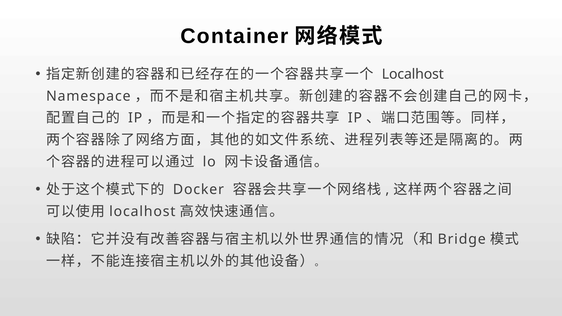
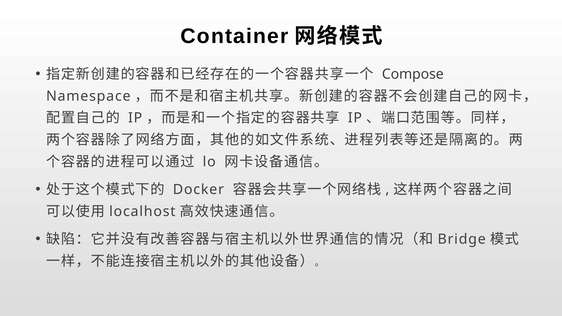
Localhost at (413, 74): Localhost -> Compose
